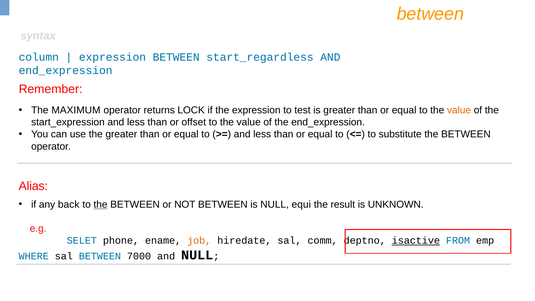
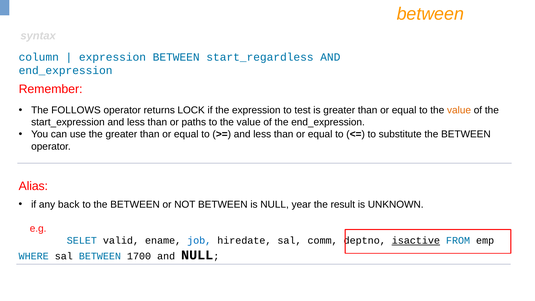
MAXIMUM: MAXIMUM -> FOLLOWS
offset: offset -> paths
the at (100, 204) underline: present -> none
equi: equi -> year
phone: phone -> valid
job colour: orange -> blue
7000: 7000 -> 1700
